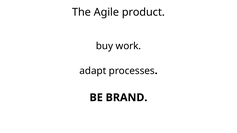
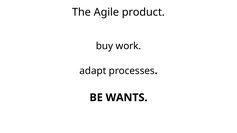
BRAND: BRAND -> WANTS
